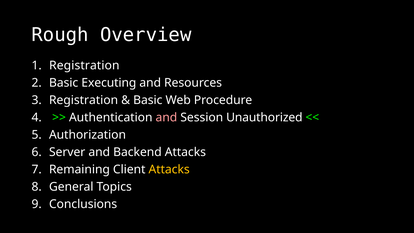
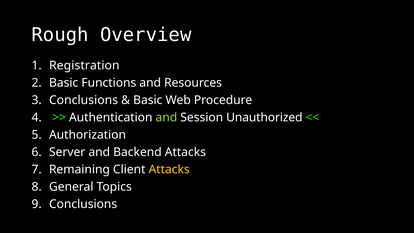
Executing: Executing -> Functions
Registration at (84, 100): Registration -> Conclusions
and at (166, 117) colour: pink -> light green
